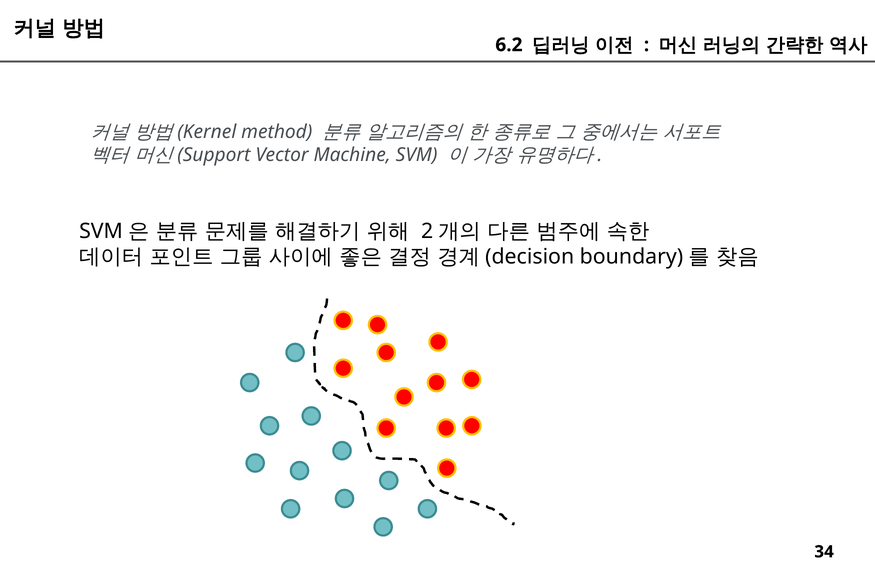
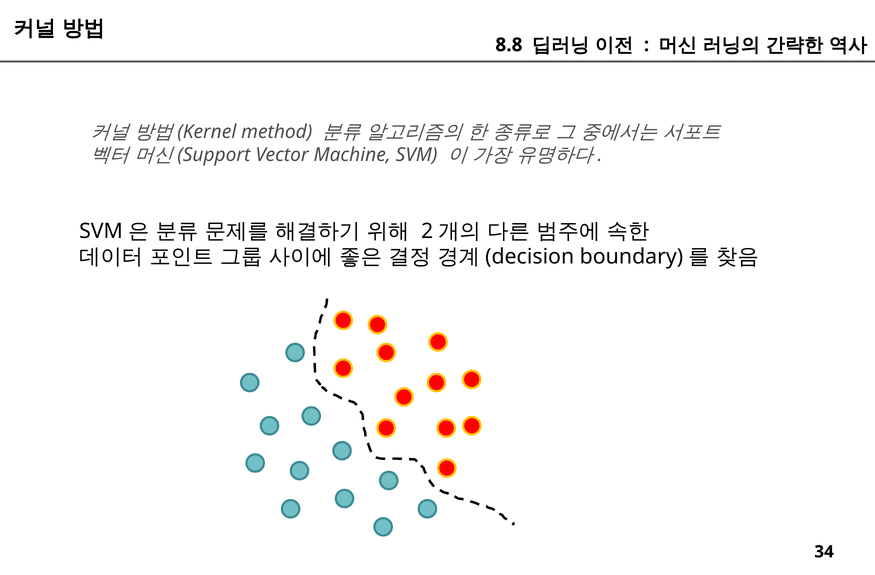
6.2: 6.2 -> 8.8
